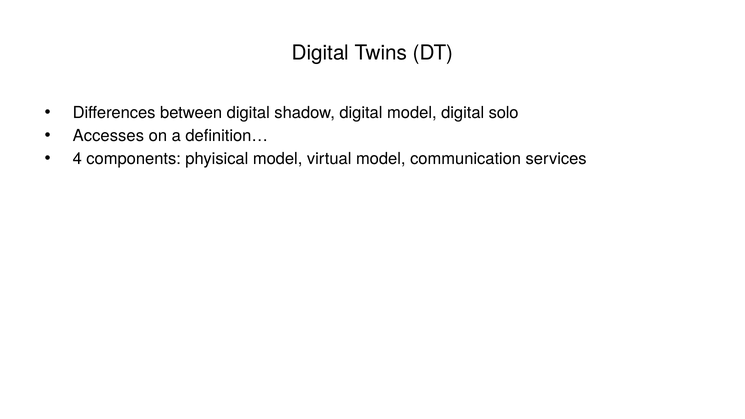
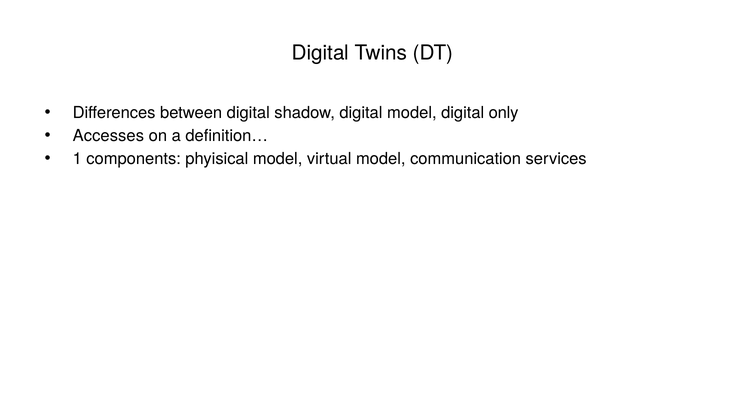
solo: solo -> only
4: 4 -> 1
